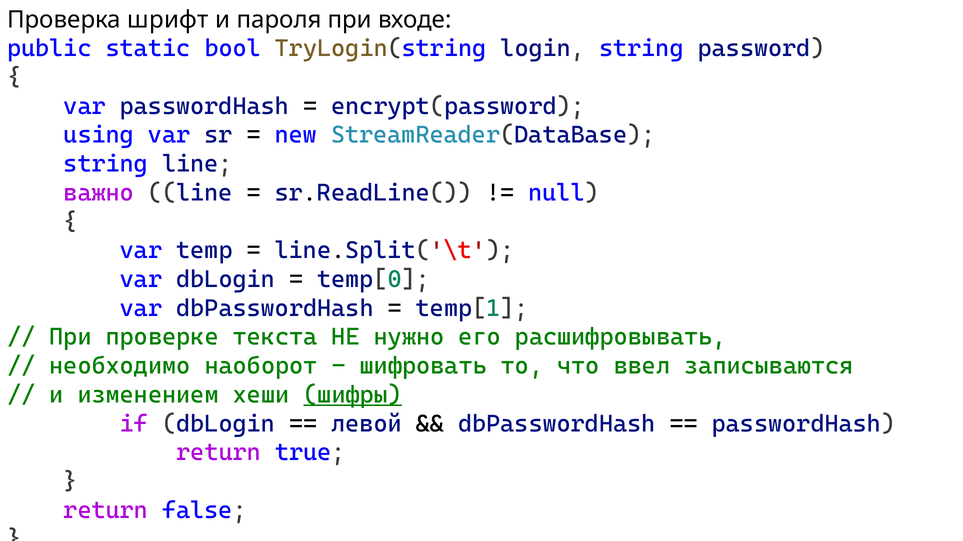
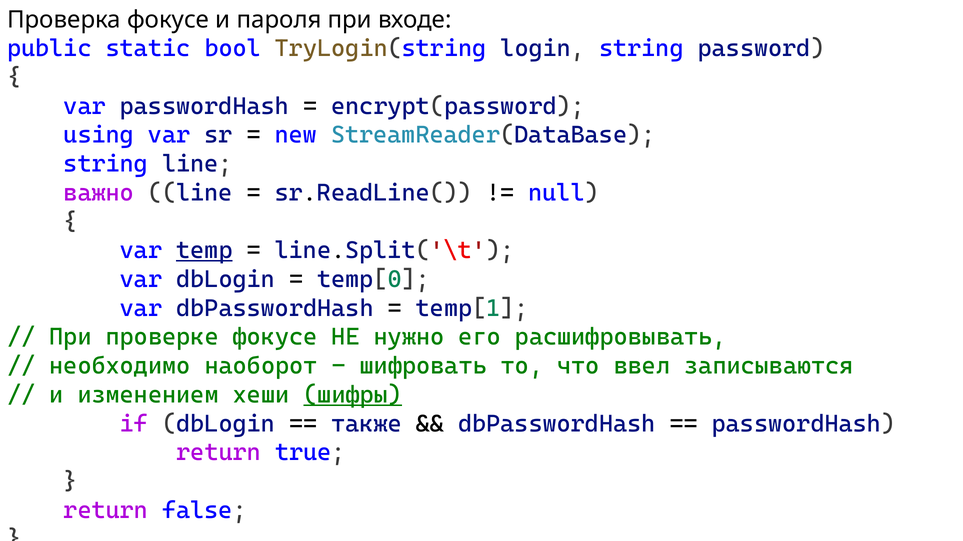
Проверка шрифт: шрифт -> фокусе
temp underline: none -> present
проверке текста: текста -> фокусе
левой: левой -> также
